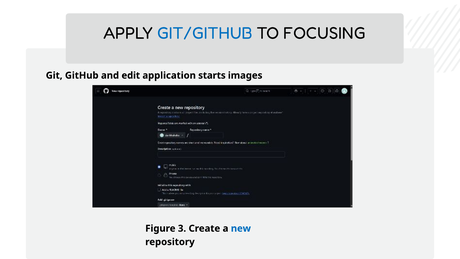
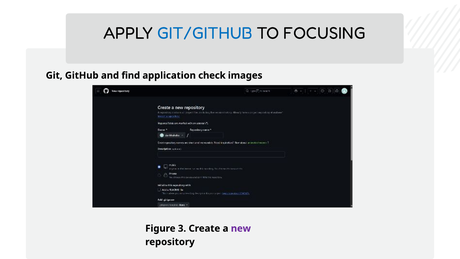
edit: edit -> find
starts: starts -> check
new colour: blue -> purple
